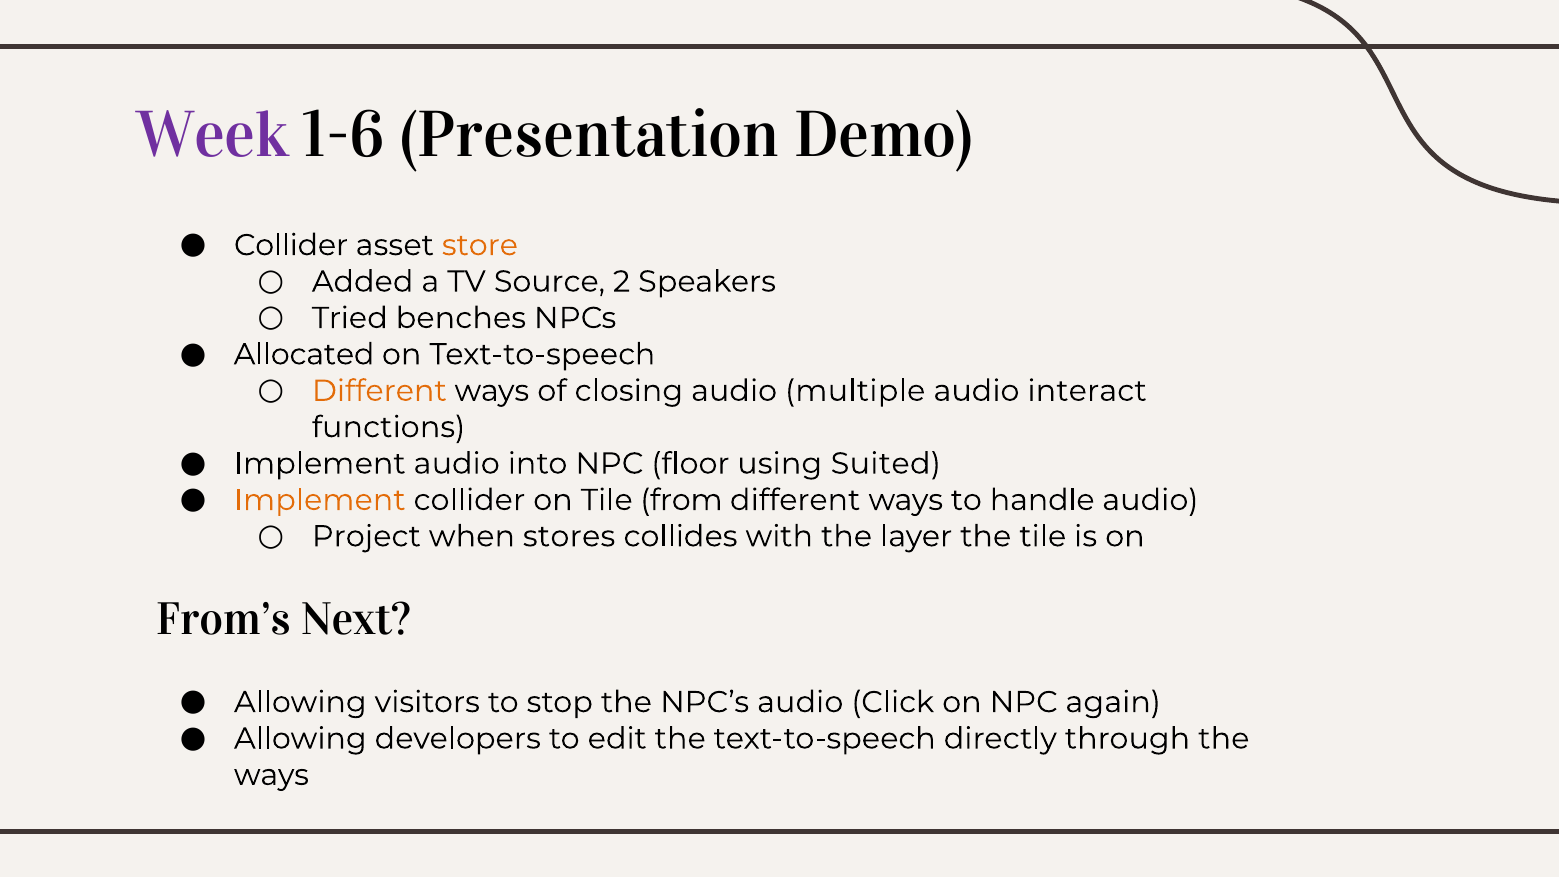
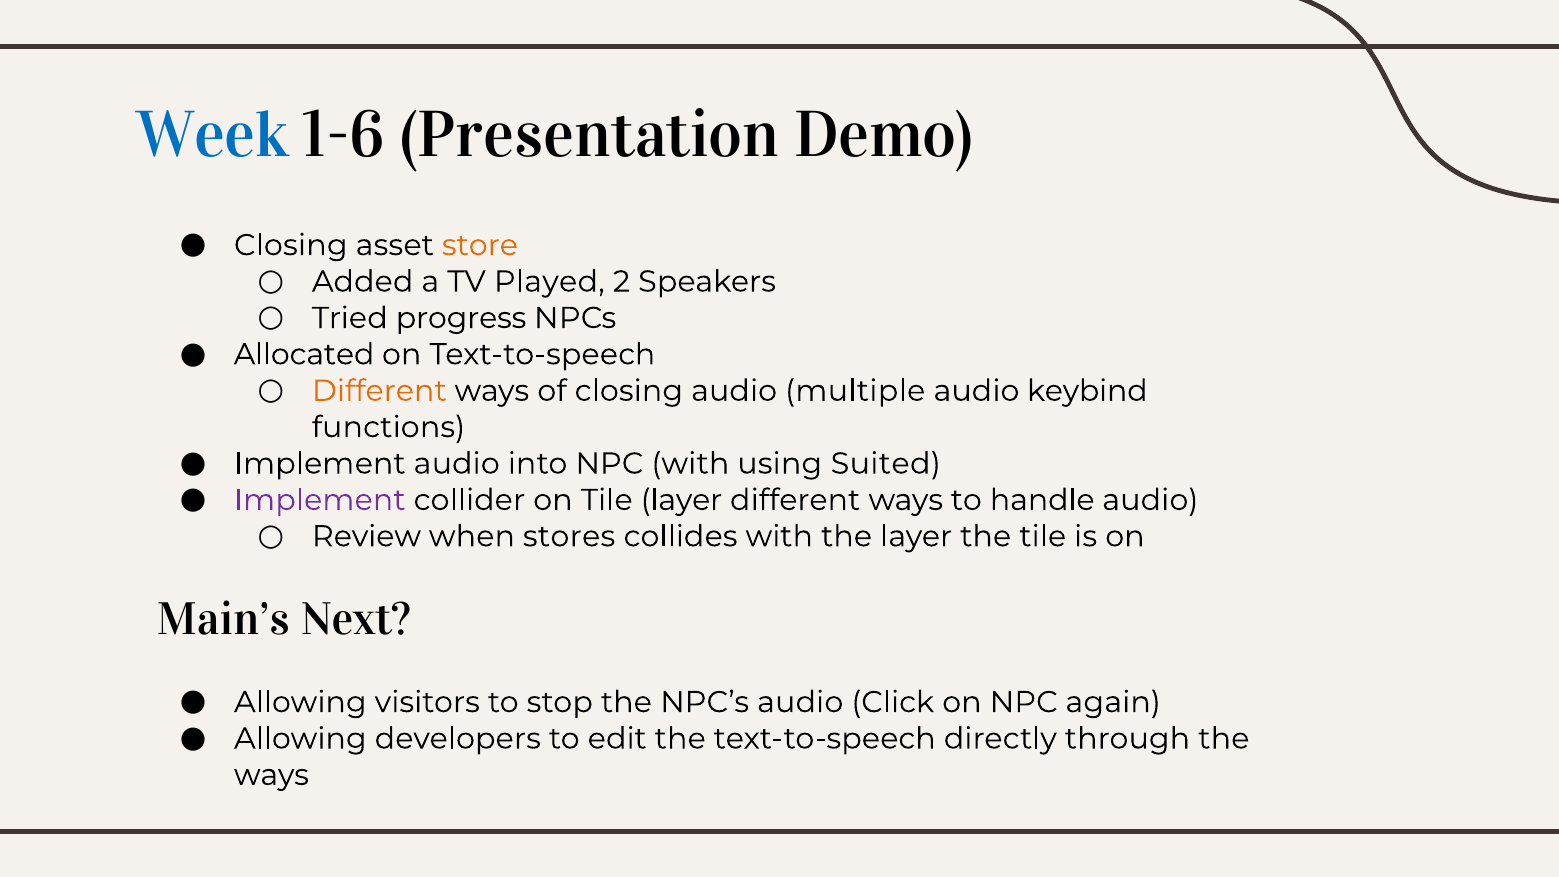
Week colour: purple -> blue
Collider at (291, 245): Collider -> Closing
Source: Source -> Played
benches: benches -> progress
interact: interact -> keybind
NPC floor: floor -> with
Implement at (320, 500) colour: orange -> purple
Tile from: from -> layer
Project: Project -> Review
From’s: From’s -> Main’s
